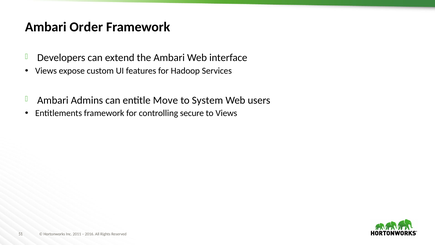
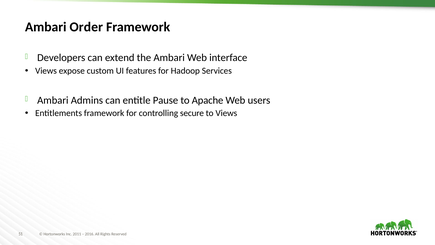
Move: Move -> Pause
System: System -> Apache
